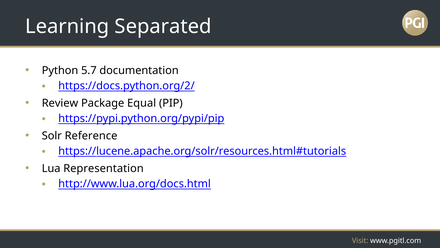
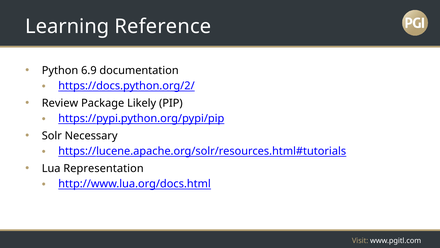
Separated: Separated -> Reference
5.7: 5.7 -> 6.9
Equal: Equal -> Likely
Reference: Reference -> Necessary
